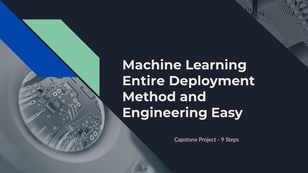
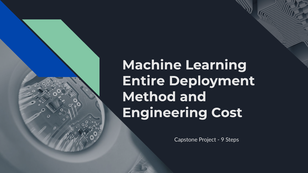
Easy: Easy -> Cost
